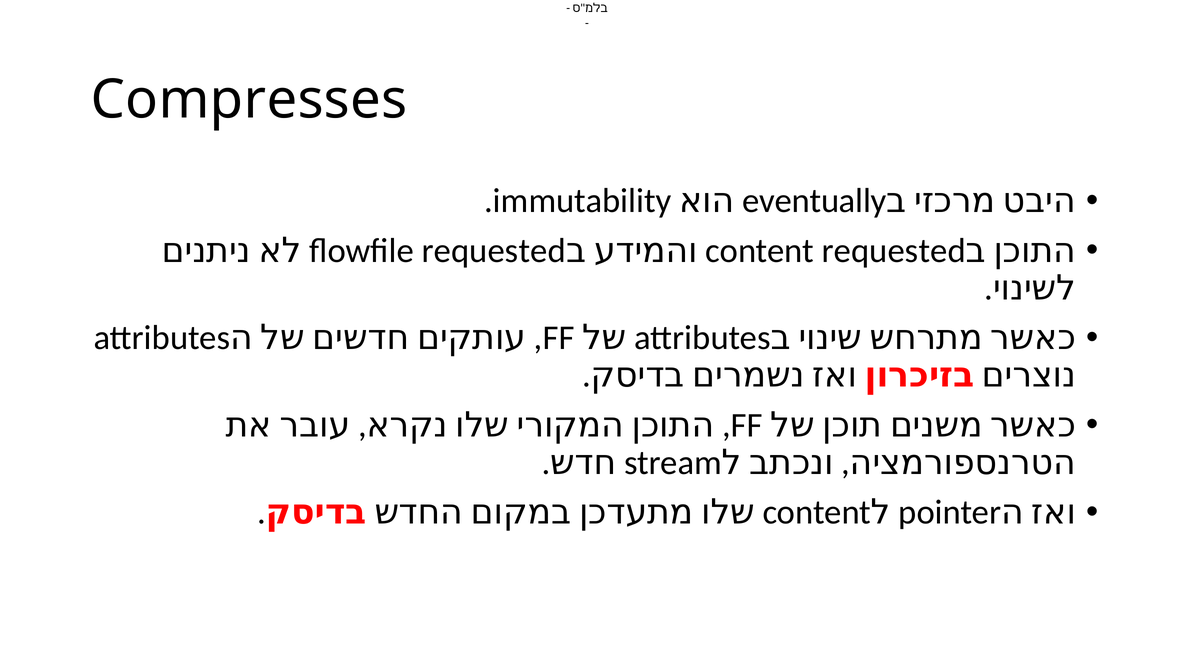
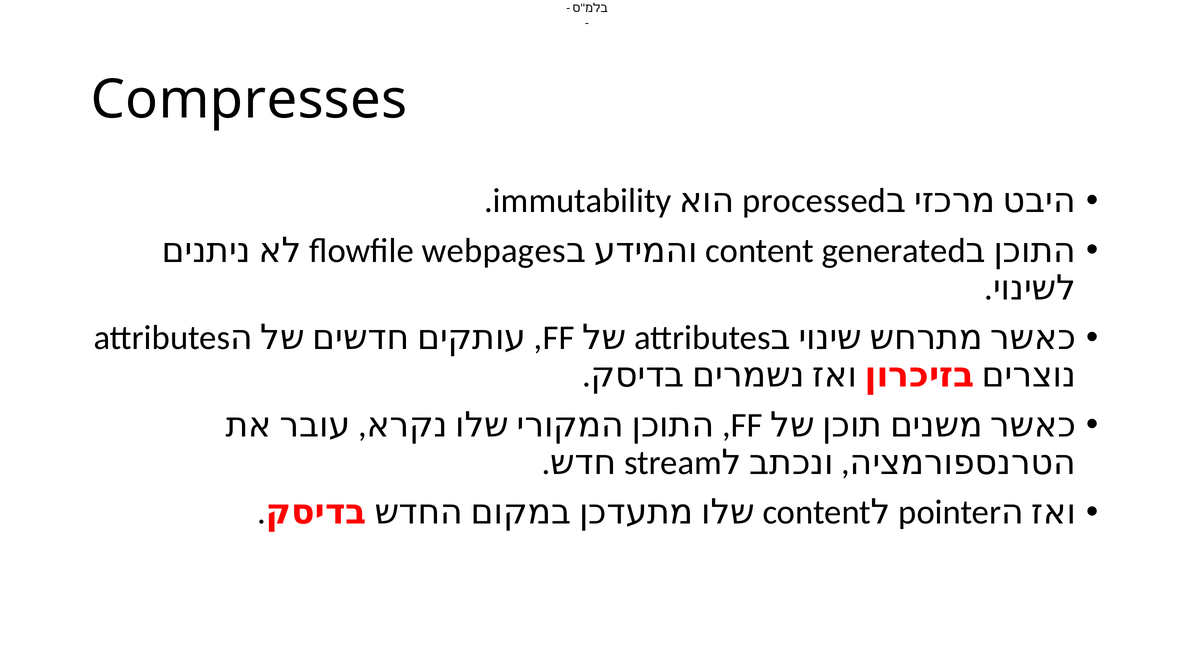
eventually: eventually -> processed
requested at (494, 251): requested -> webpages
requested at (894, 251): requested -> generated
